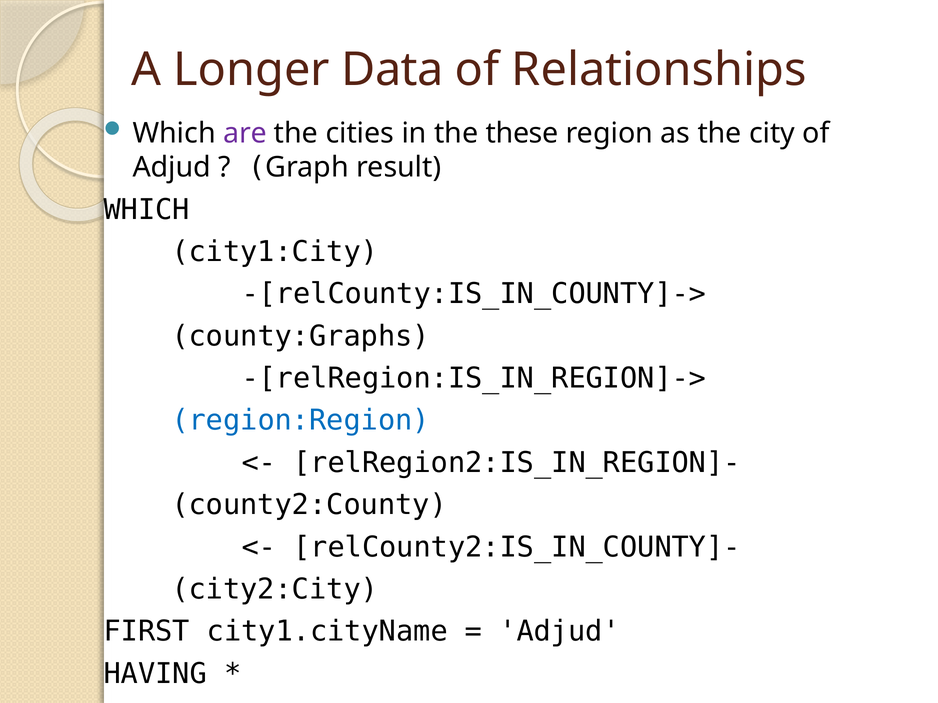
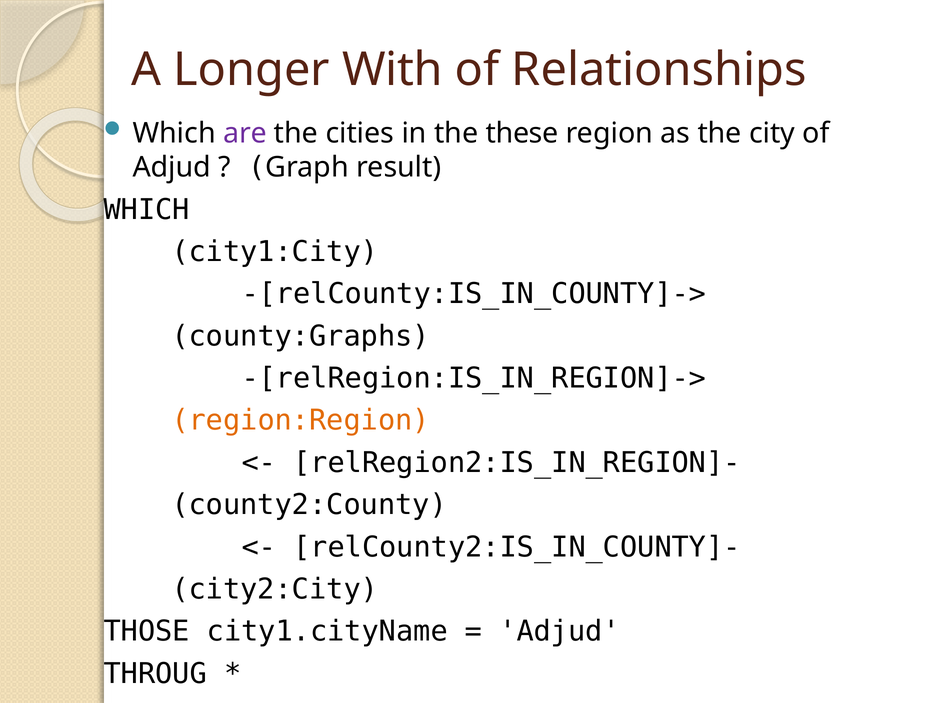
Data: Data -> With
region:Region colour: blue -> orange
FIRST: FIRST -> THOSE
HAVING: HAVING -> THROUG
